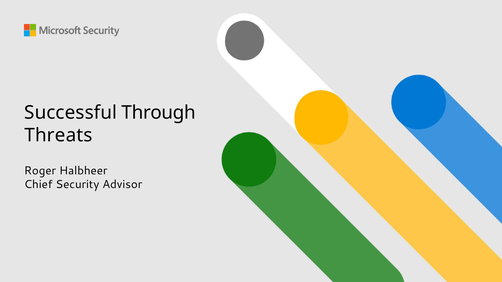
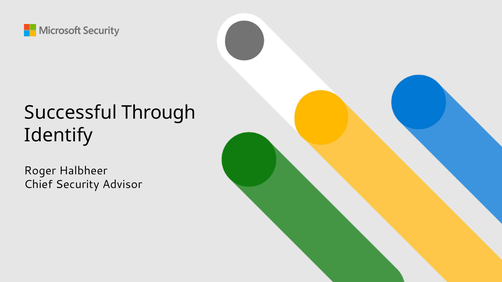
Threats: Threats -> Identify
